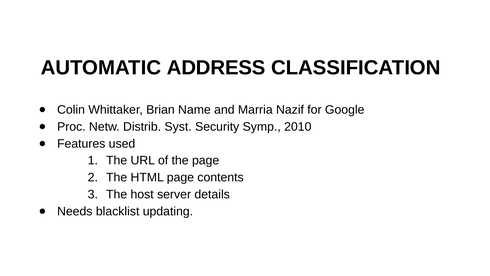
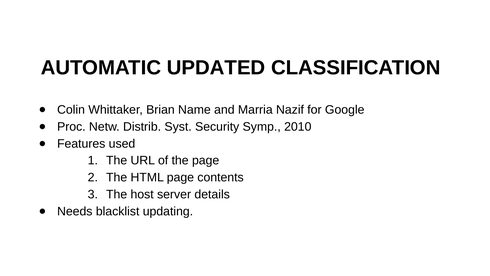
ADDRESS: ADDRESS -> UPDATED
